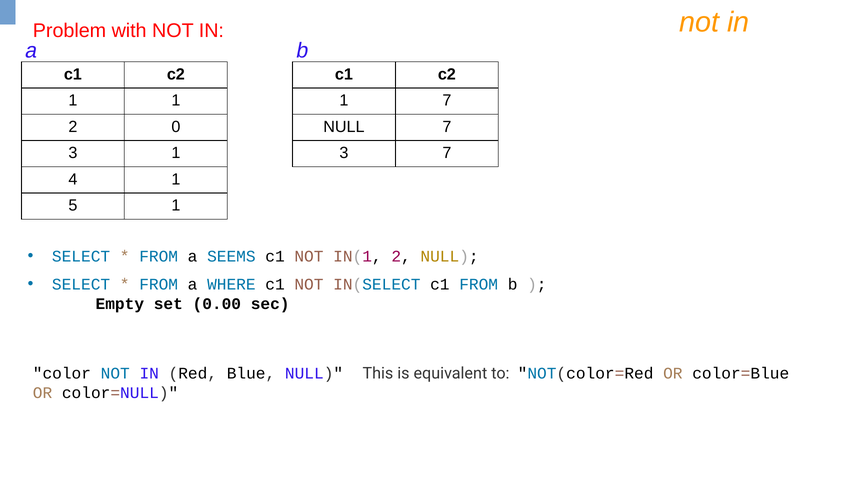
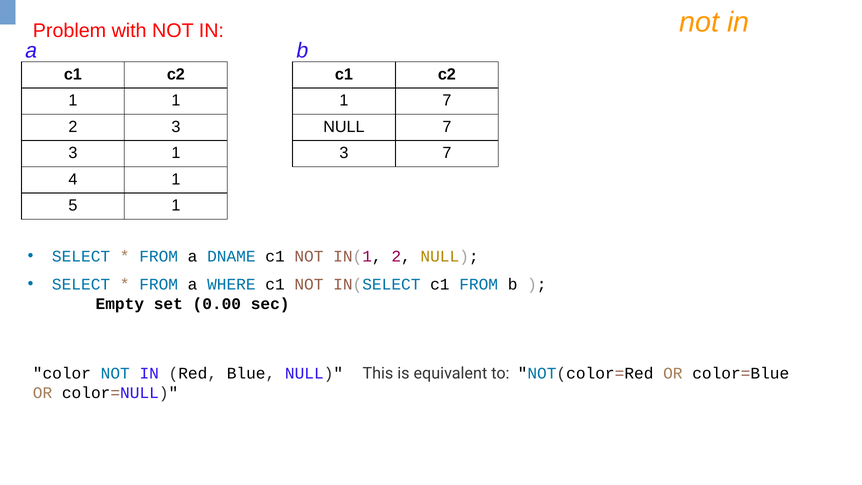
2 0: 0 -> 3
SEEMS: SEEMS -> DNAME
